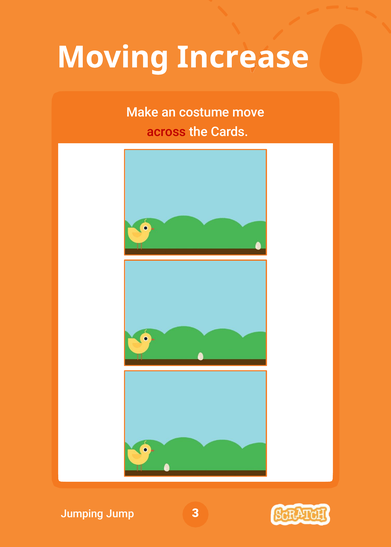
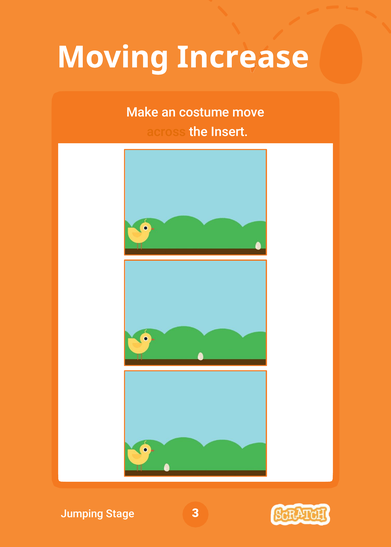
across colour: red -> orange
Cards: Cards -> Insert
Jump: Jump -> Stage
